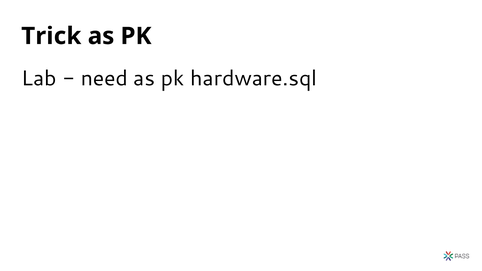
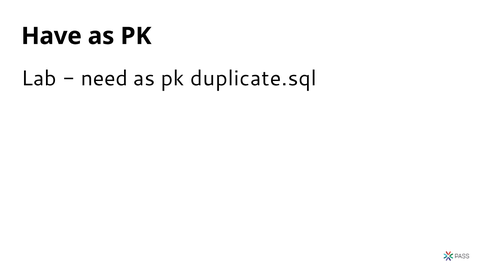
Trick: Trick -> Have
hardware.sql: hardware.sql -> duplicate.sql
